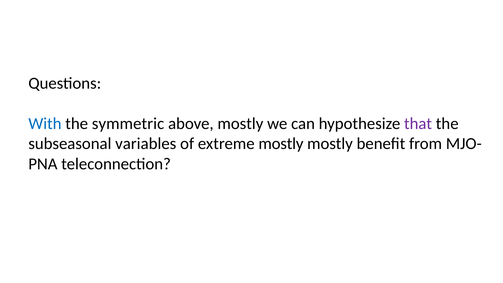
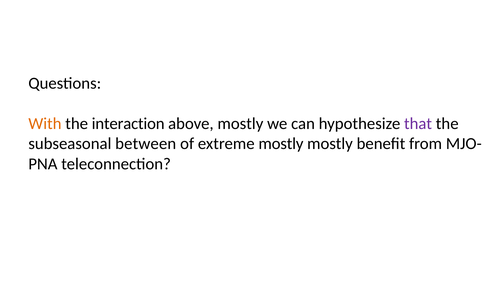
With colour: blue -> orange
symmetric: symmetric -> interaction
variables: variables -> between
